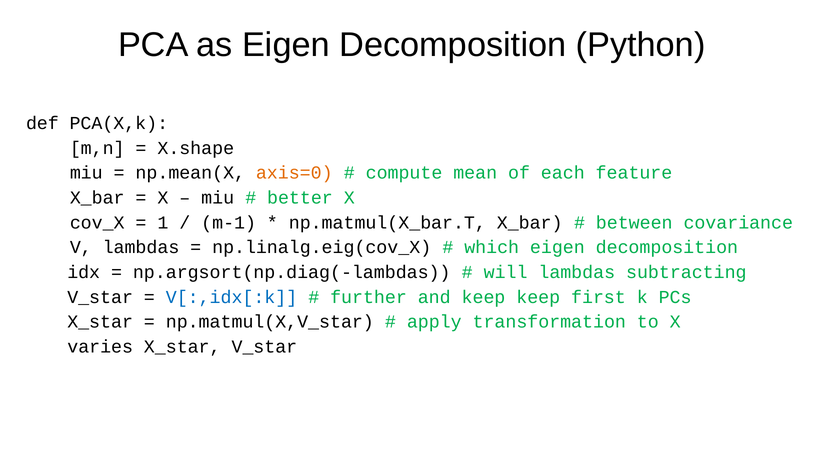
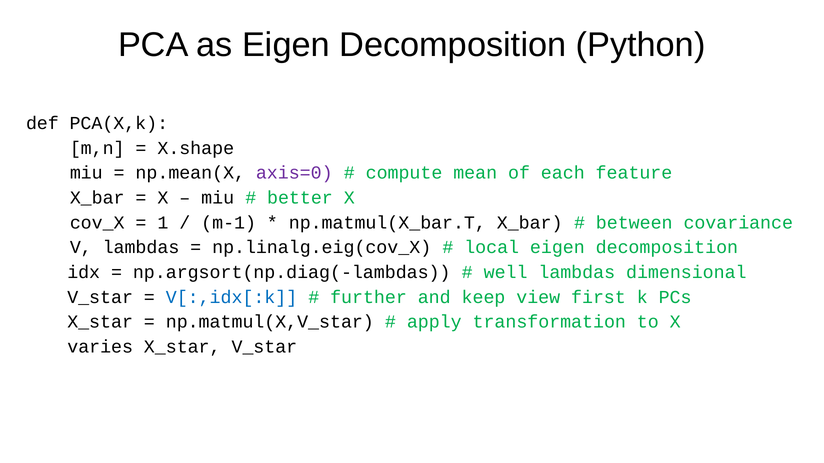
axis=0 colour: orange -> purple
which: which -> local
will: will -> well
subtracting: subtracting -> dimensional
keep keep: keep -> view
